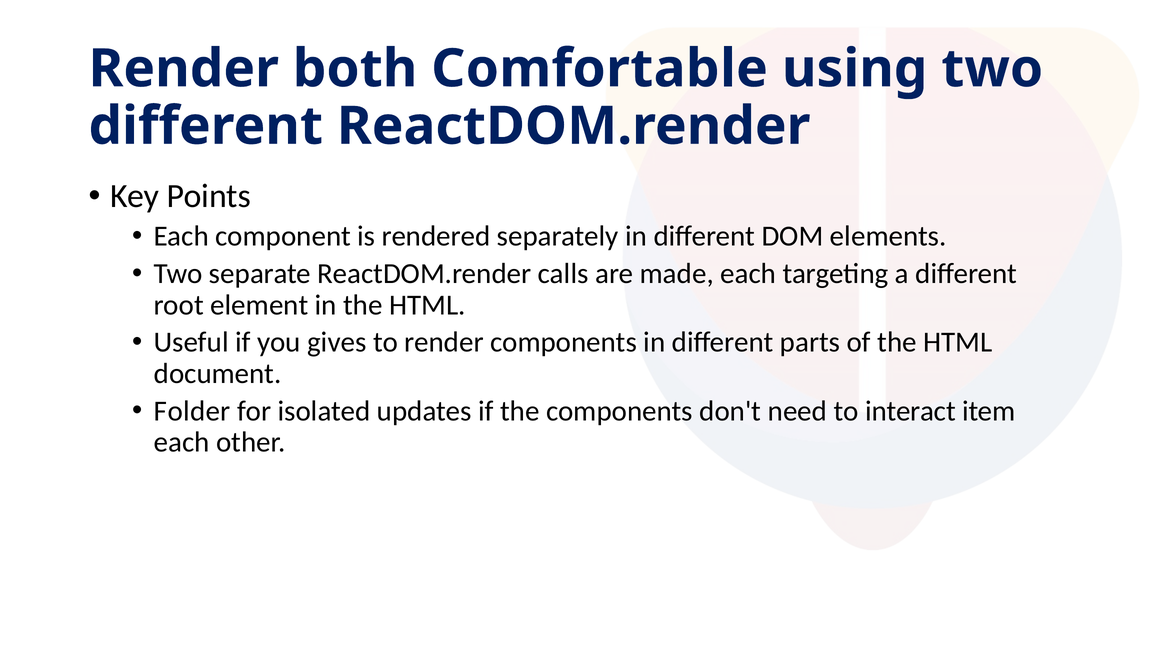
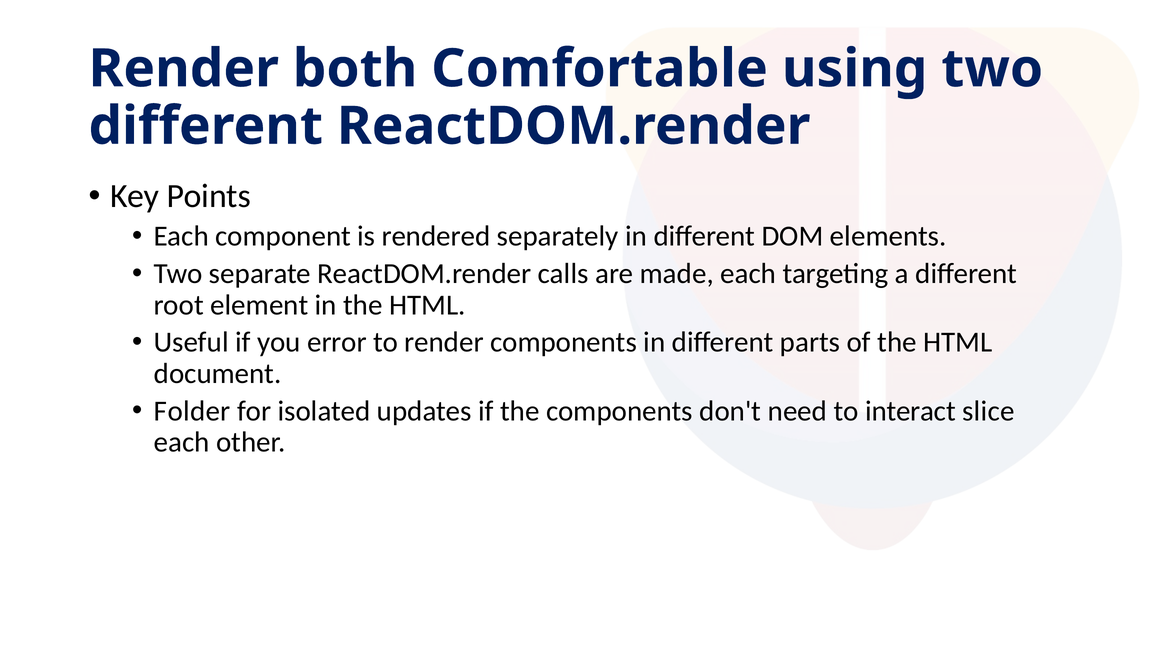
gives: gives -> error
item: item -> slice
